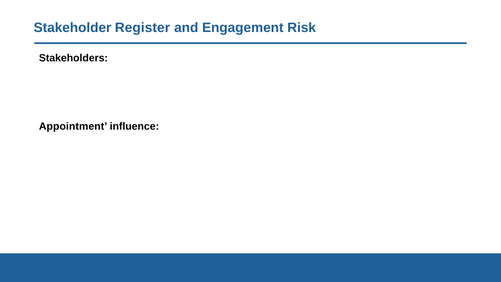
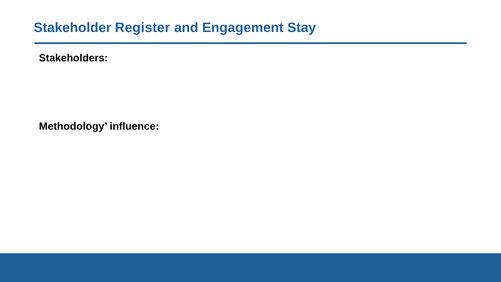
Risk: Risk -> Stay
Appointment: Appointment -> Methodology
